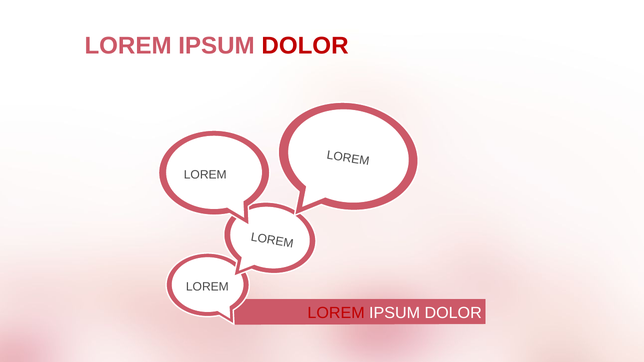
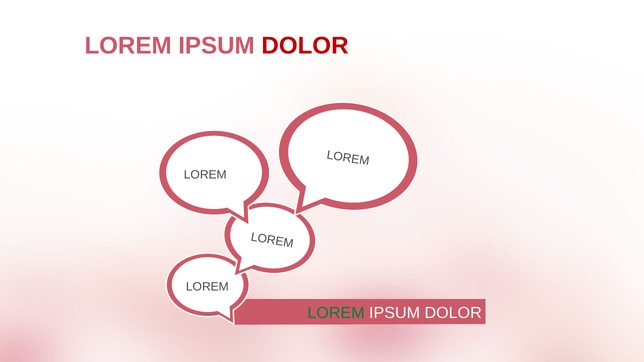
LOREM at (336, 313) colour: red -> green
